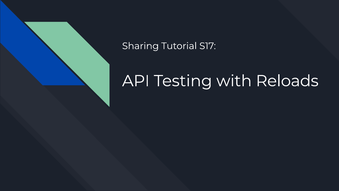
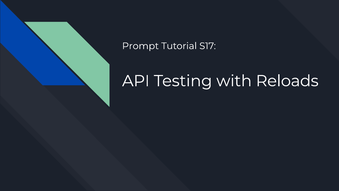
Sharing: Sharing -> Prompt
